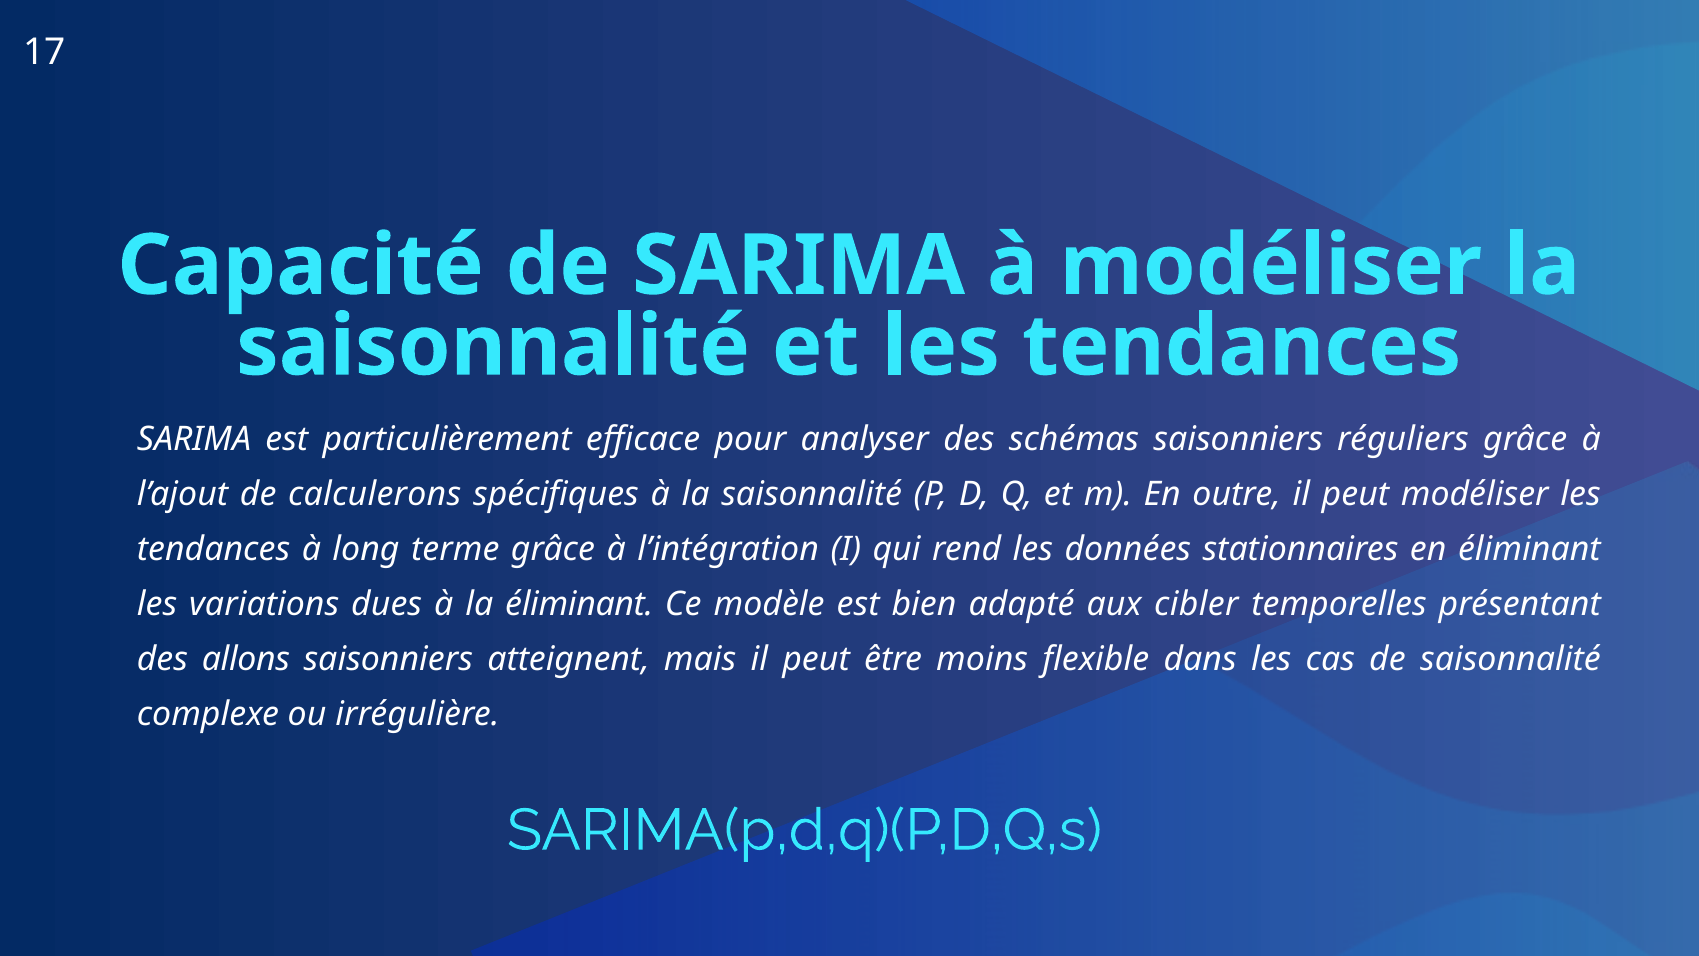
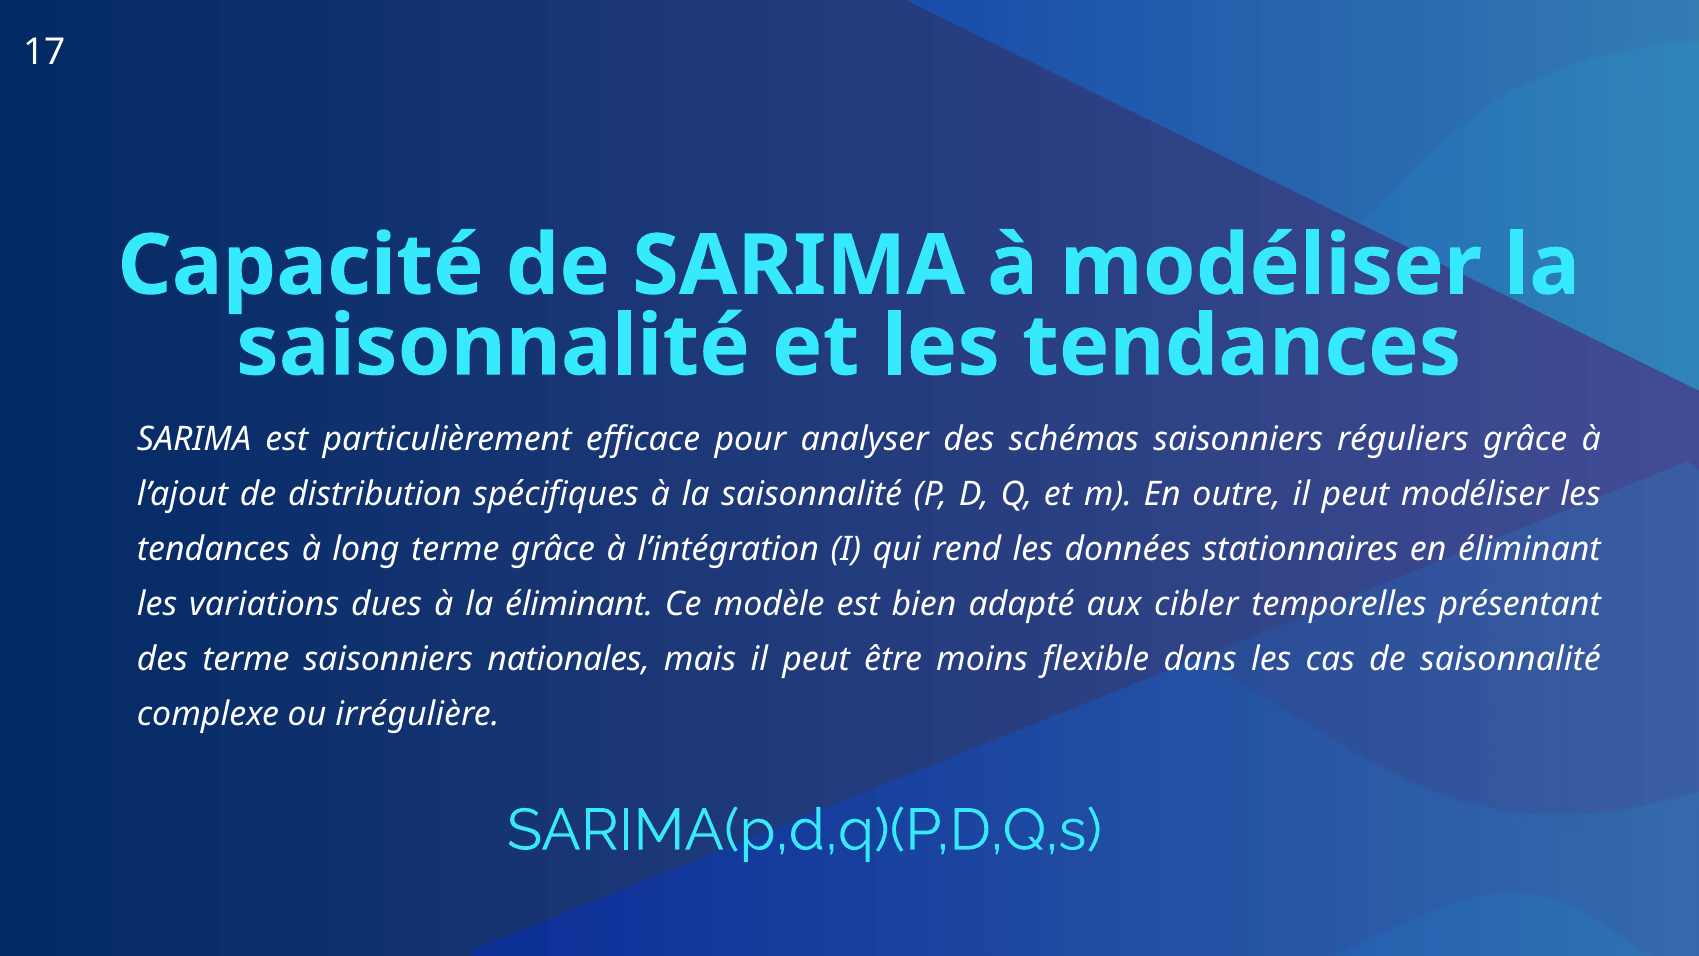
calculerons: calculerons -> distribution
des allons: allons -> terme
atteignent: atteignent -> nationales
